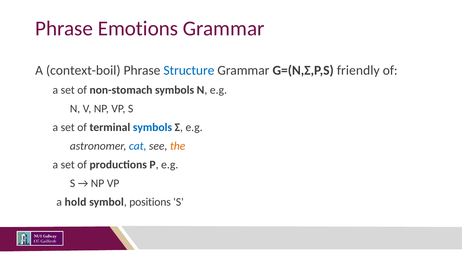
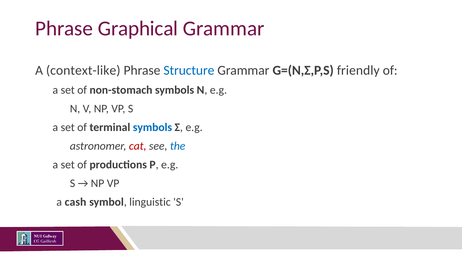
Emotions: Emotions -> Graphical
context-boil: context-boil -> context-like
cat colour: blue -> red
the colour: orange -> blue
hold: hold -> cash
positions: positions -> linguistic
